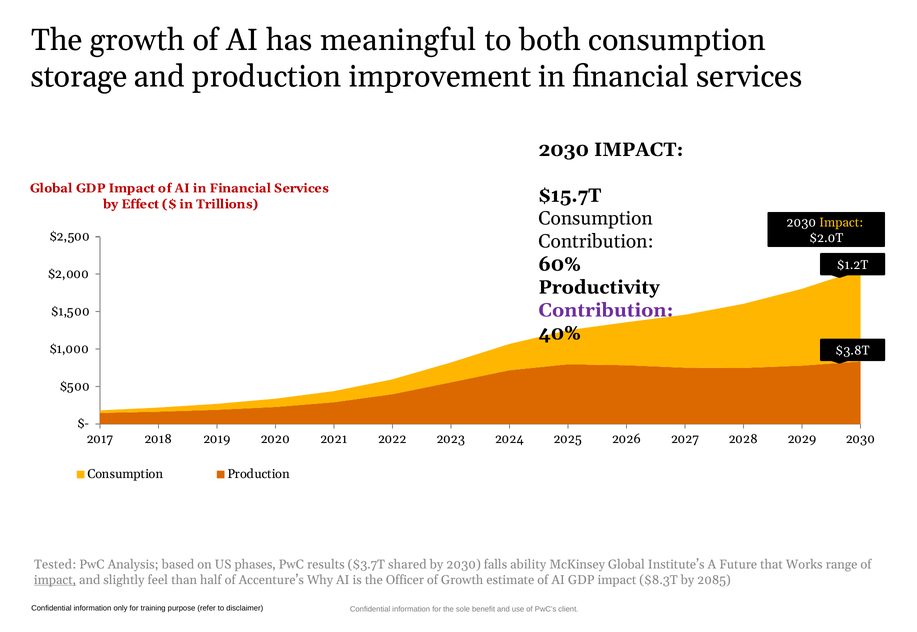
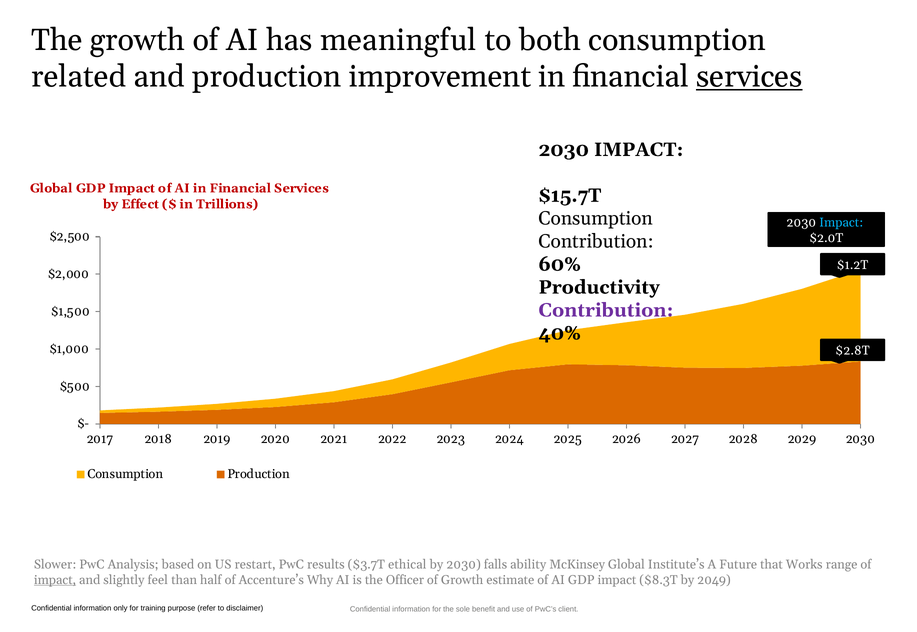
storage: storage -> related
services at (749, 77) underline: none -> present
Impact at (841, 222) colour: yellow -> light blue
$3.8T: $3.8T -> $2.8T
Tested: Tested -> Slower
phases: phases -> restart
shared: shared -> ethical
2085: 2085 -> 2049
